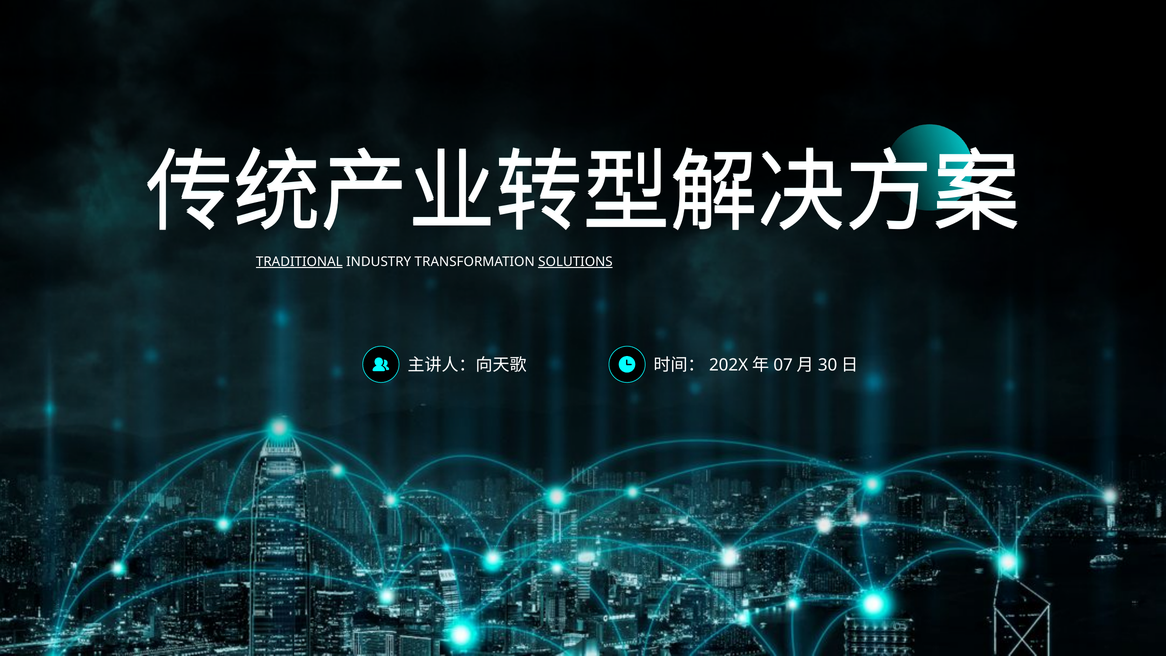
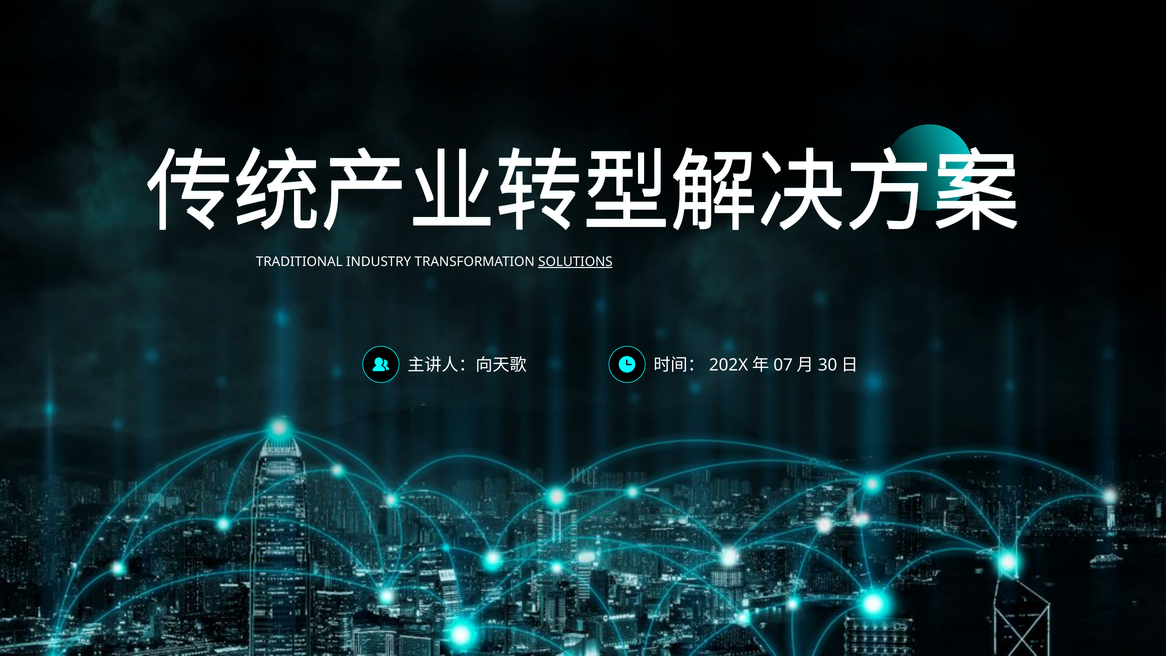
TRADITIONAL underline: present -> none
